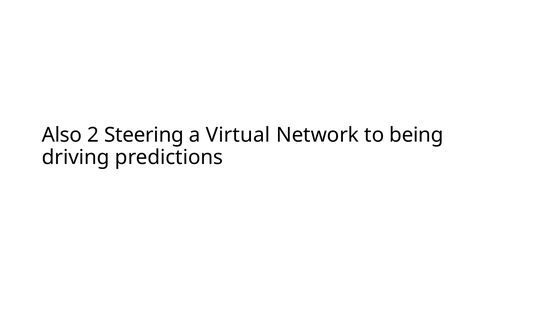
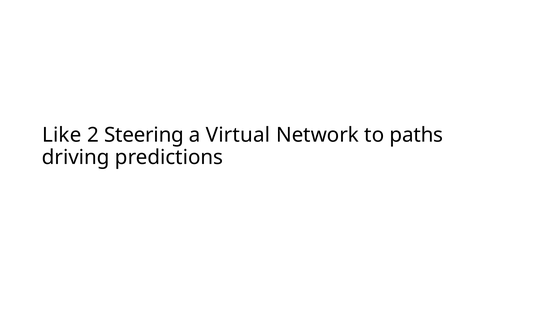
Also: Also -> Like
being: being -> paths
